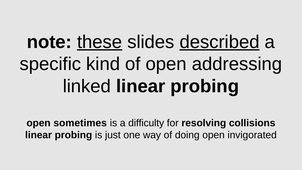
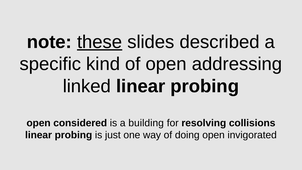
described underline: present -> none
sometimes: sometimes -> considered
difficulty: difficulty -> building
